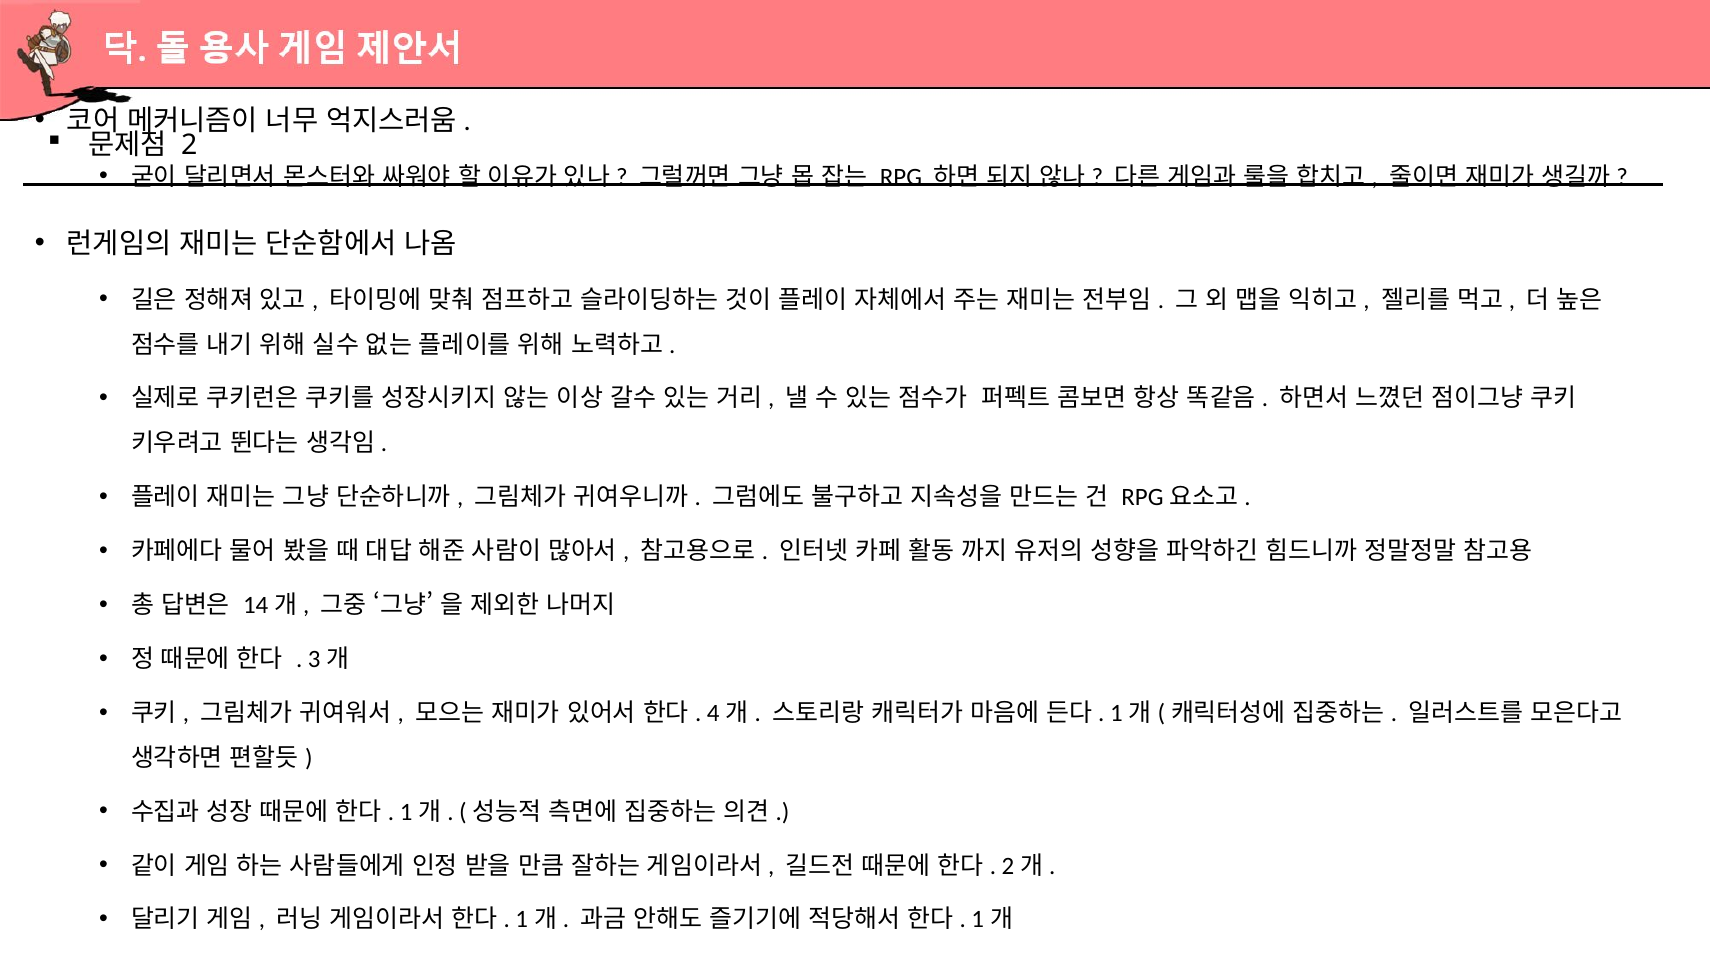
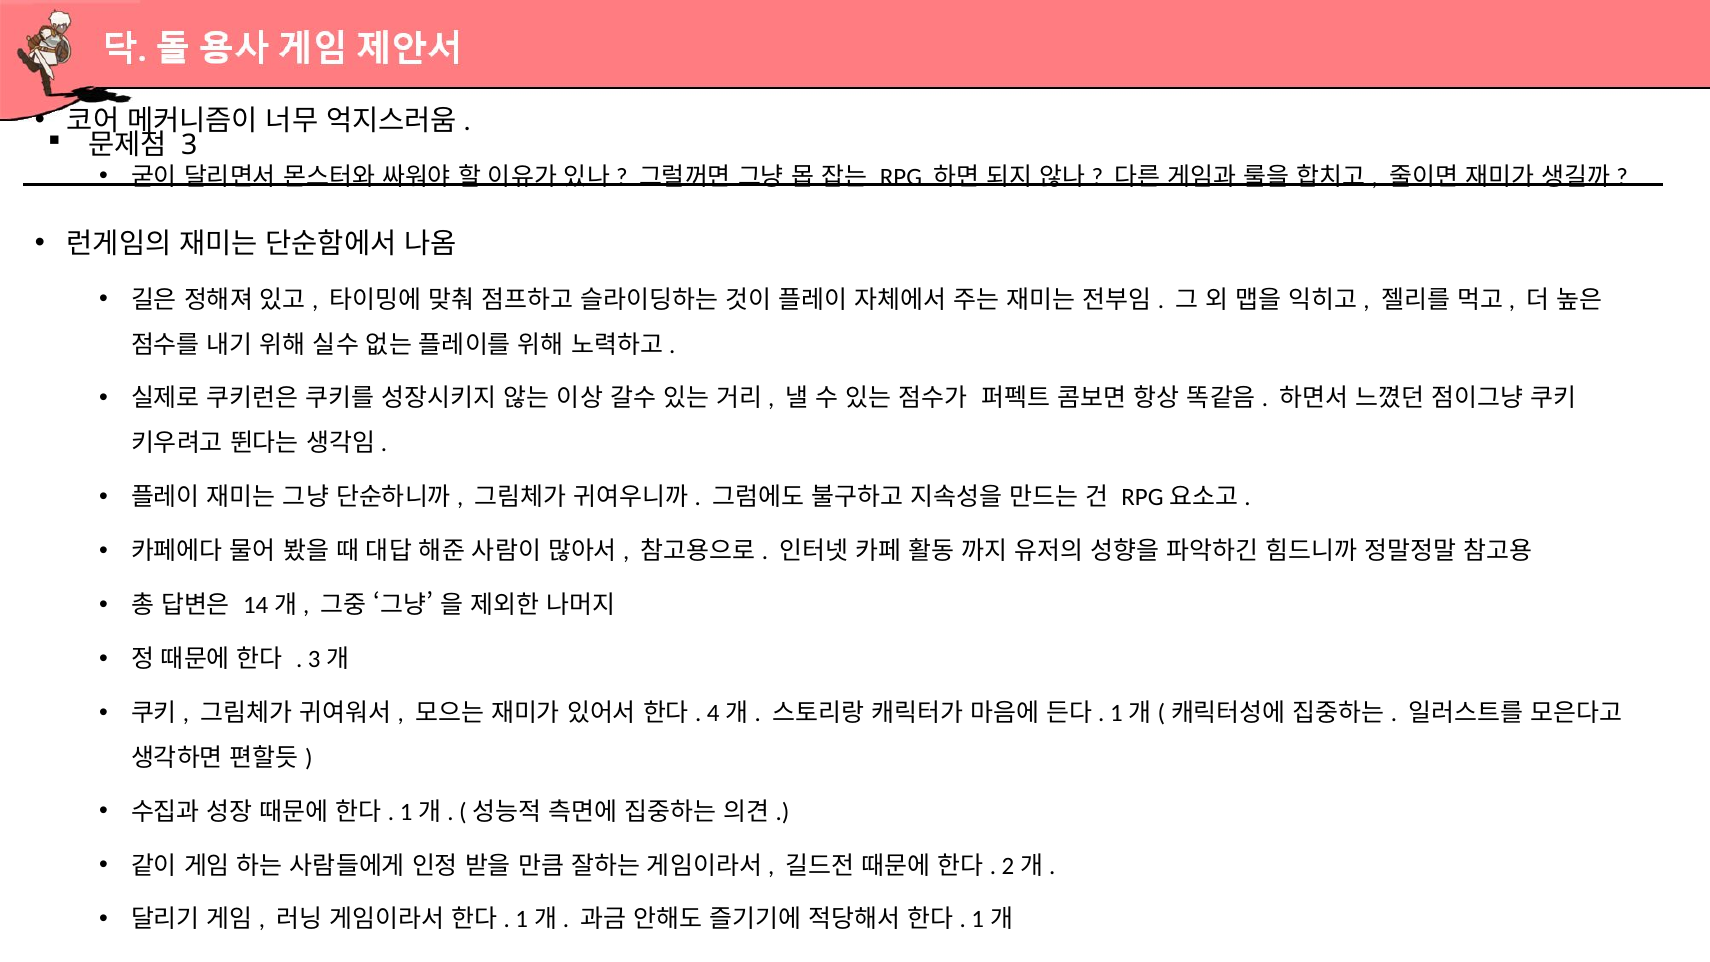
2: 2 -> 3
